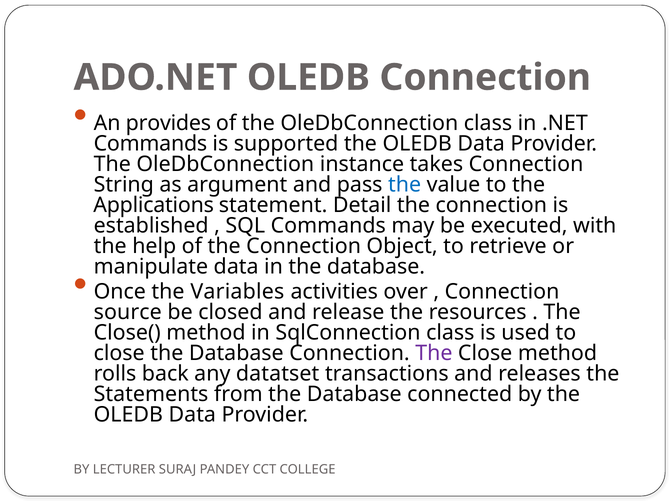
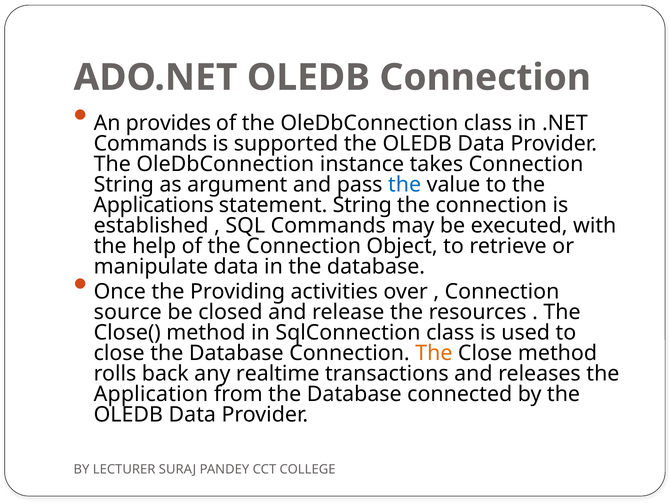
statement Detail: Detail -> String
Variables: Variables -> Providing
The at (434, 353) colour: purple -> orange
datatset: datatset -> realtime
Statements: Statements -> Application
